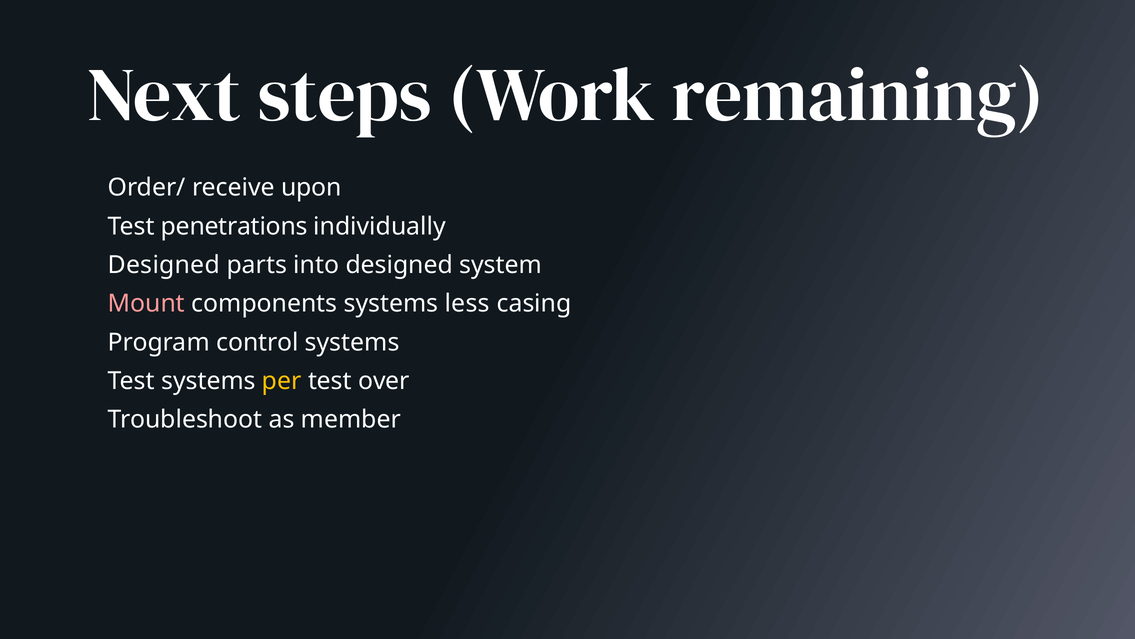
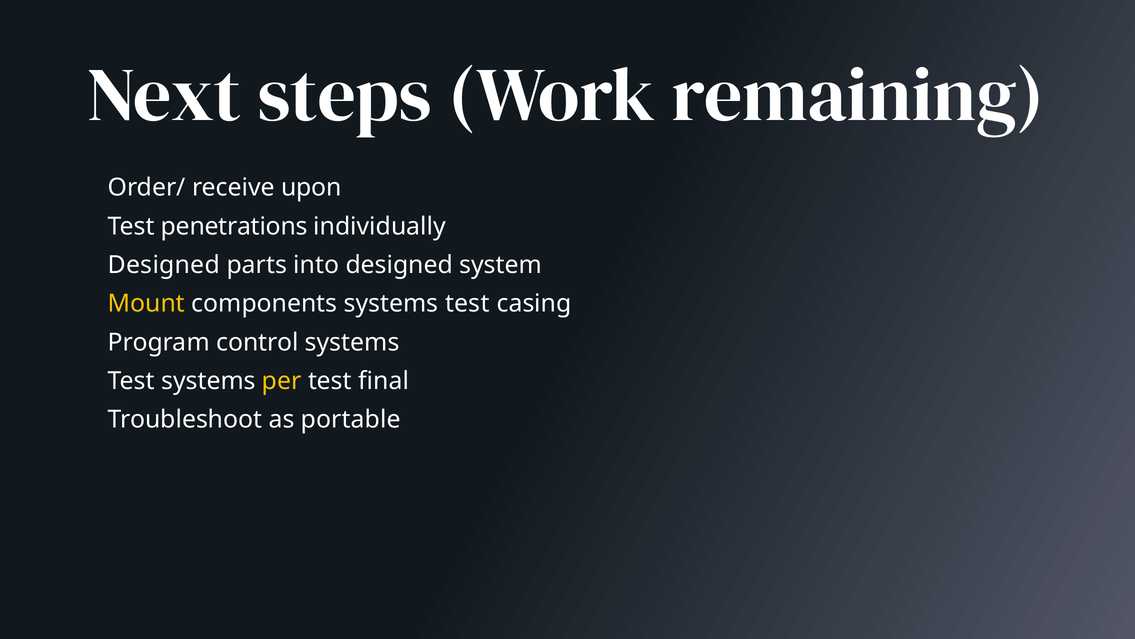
Mount colour: pink -> yellow
systems less: less -> test
over: over -> final
member: member -> portable
